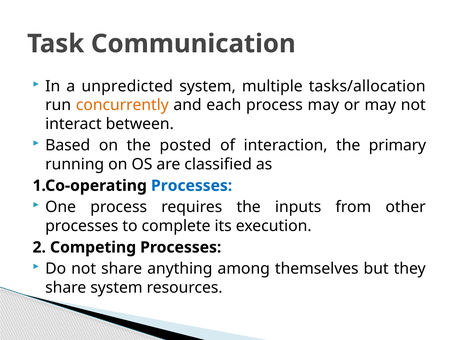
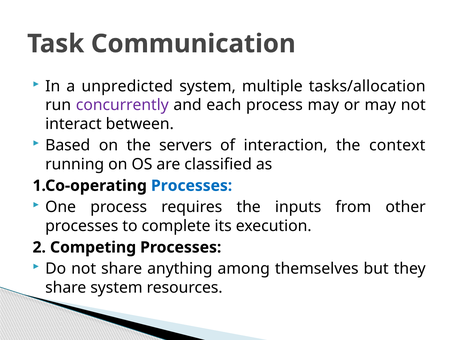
concurrently colour: orange -> purple
posted: posted -> servers
primary: primary -> context
